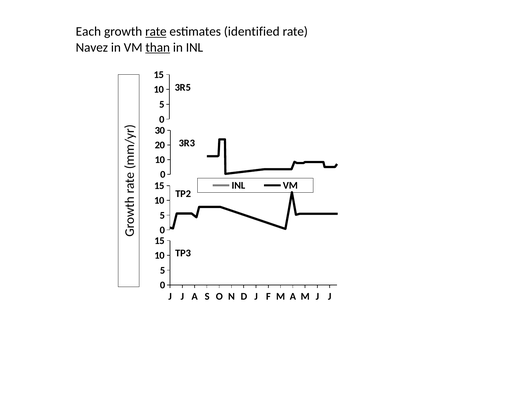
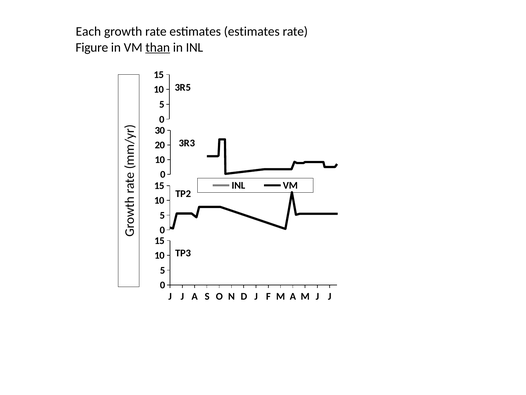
rate at (156, 32) underline: present -> none
estimates identified: identified -> estimates
Navez: Navez -> Figure
